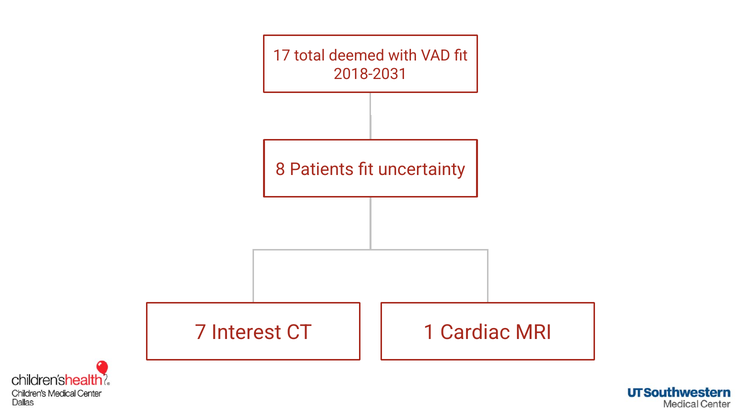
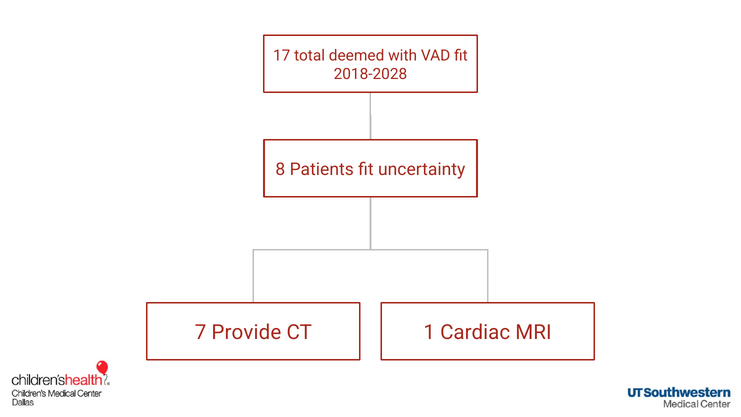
2018-2031: 2018-2031 -> 2018-2028
Interest: Interest -> Provide
